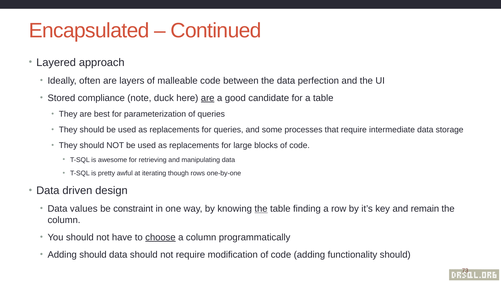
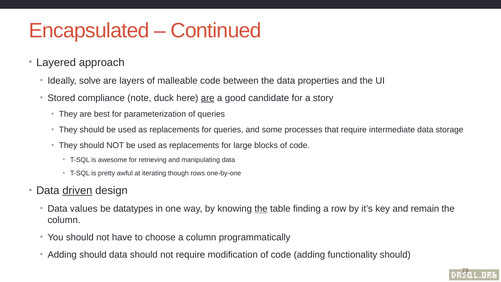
often: often -> solve
perfection: perfection -> properties
a table: table -> story
driven underline: none -> present
constraint: constraint -> datatypes
choose underline: present -> none
